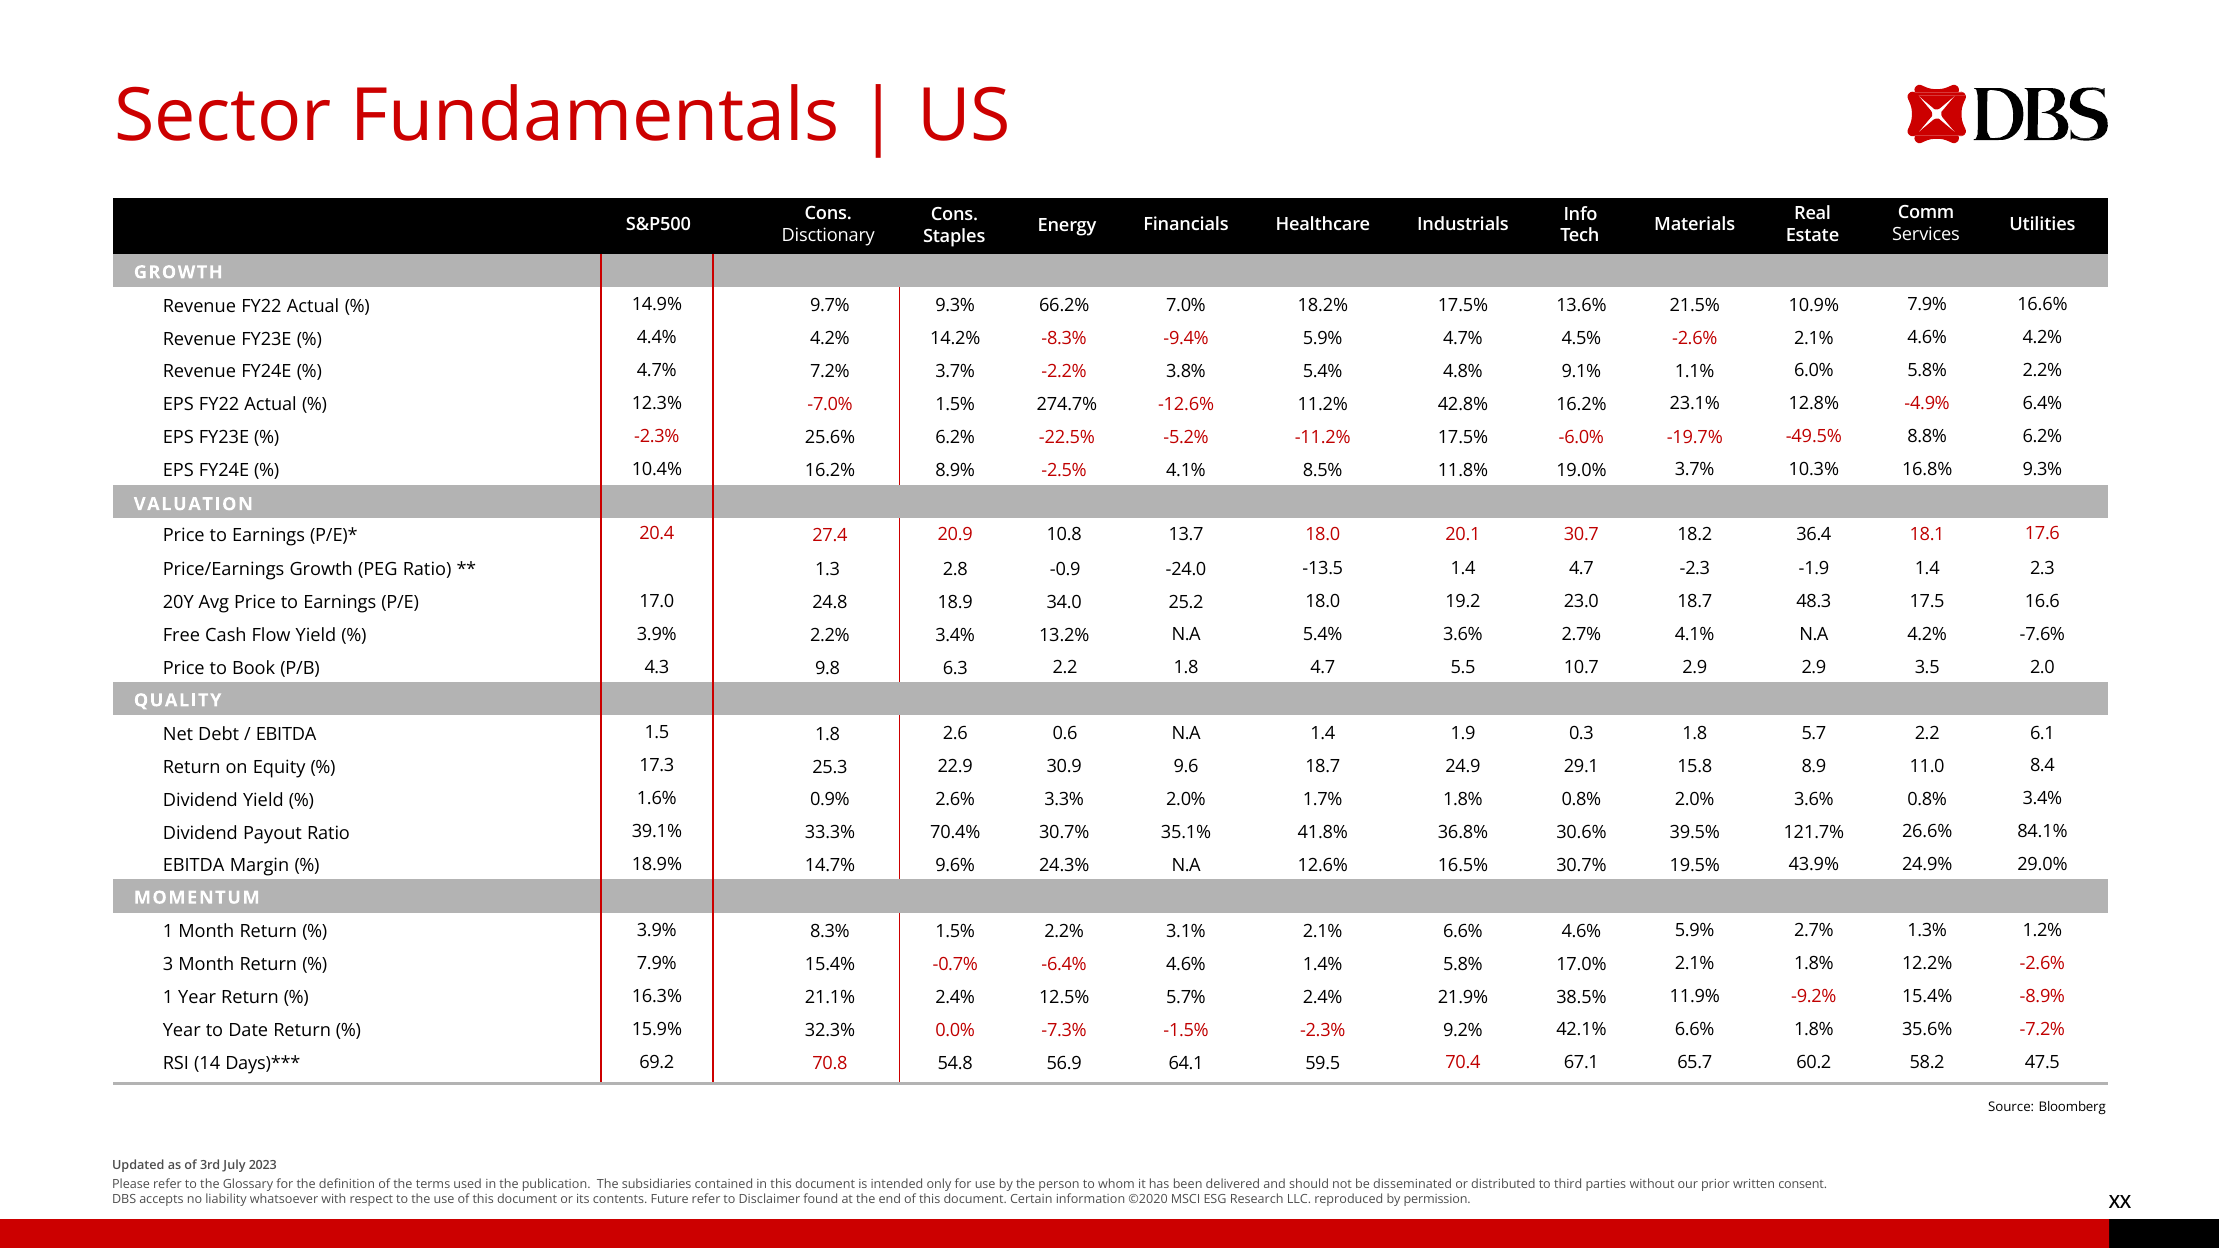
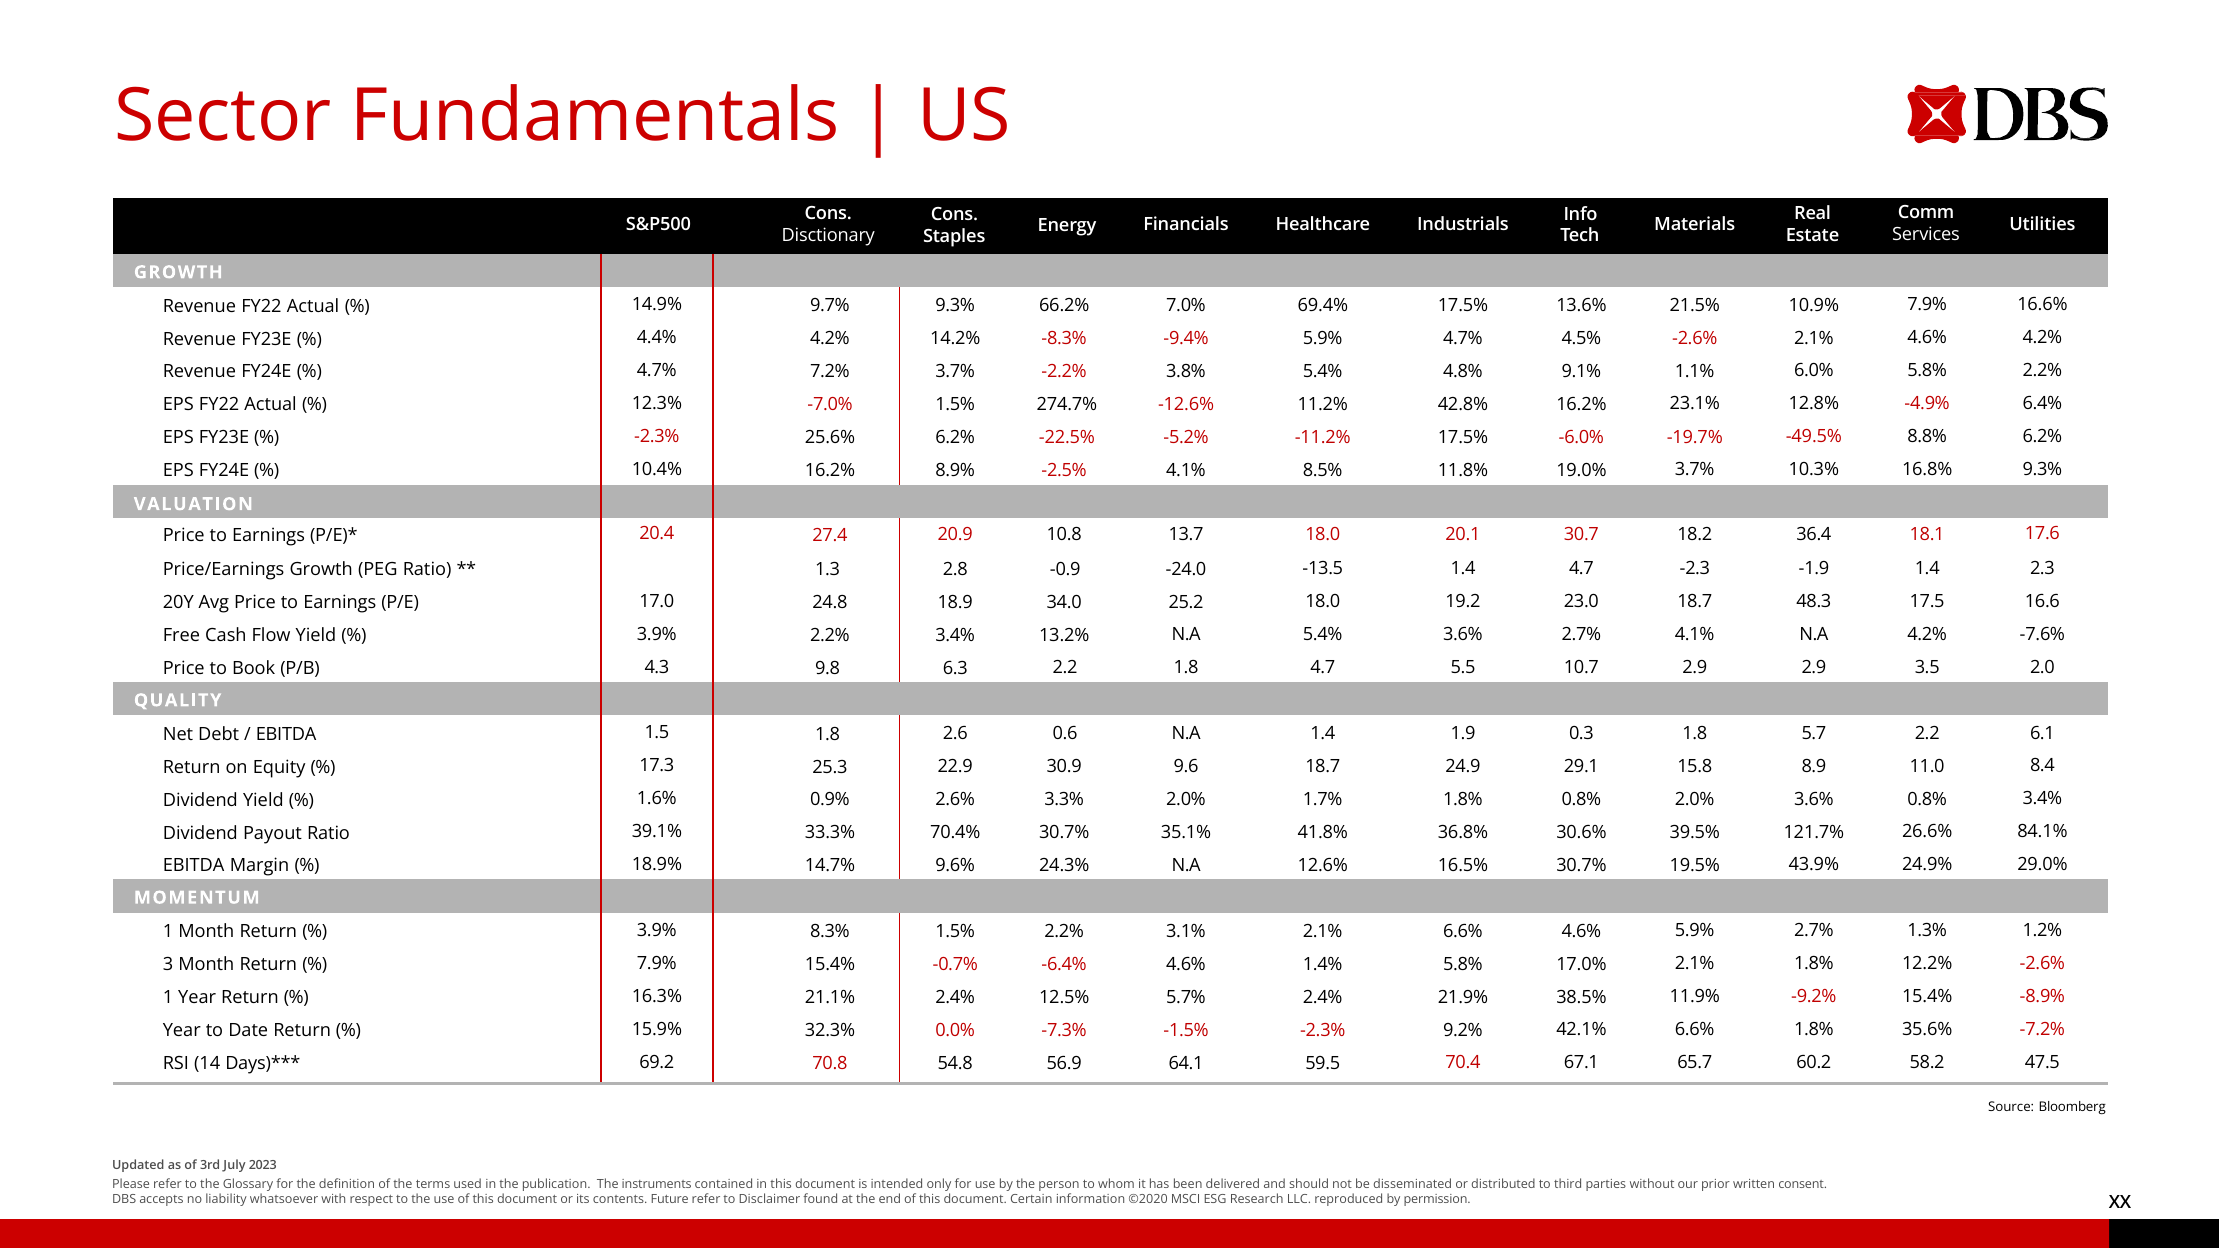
18.2%: 18.2% -> 69.4%
subsidiaries: subsidiaries -> instruments
